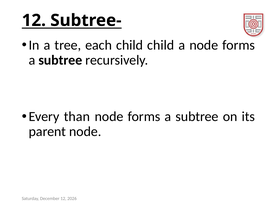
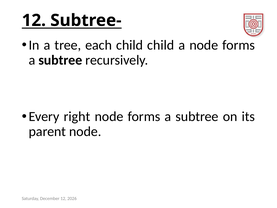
than: than -> right
